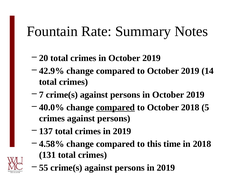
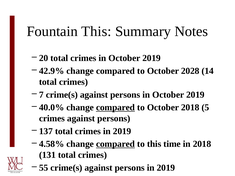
Fountain Rate: Rate -> This
to October 2019: 2019 -> 2028
compared at (115, 144) underline: none -> present
